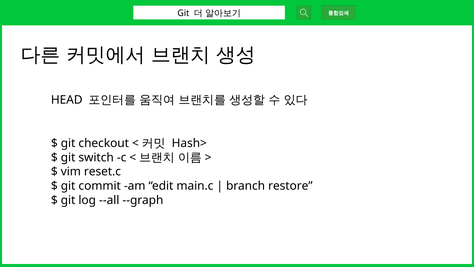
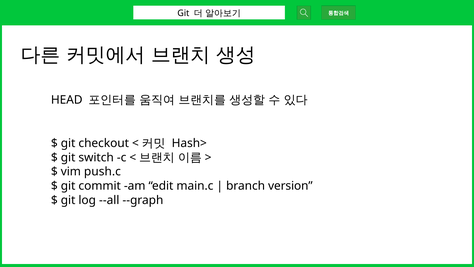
reset.c: reset.c -> push.c
restore: restore -> version
